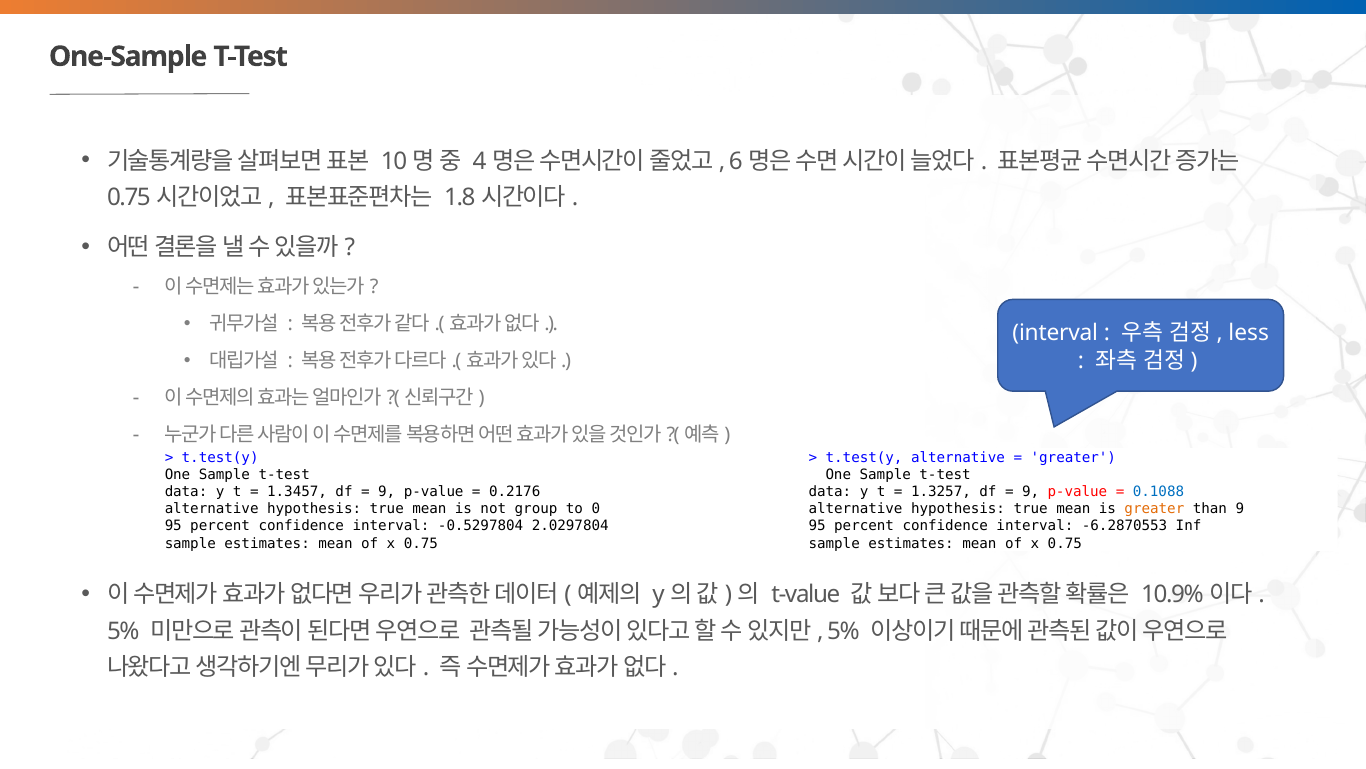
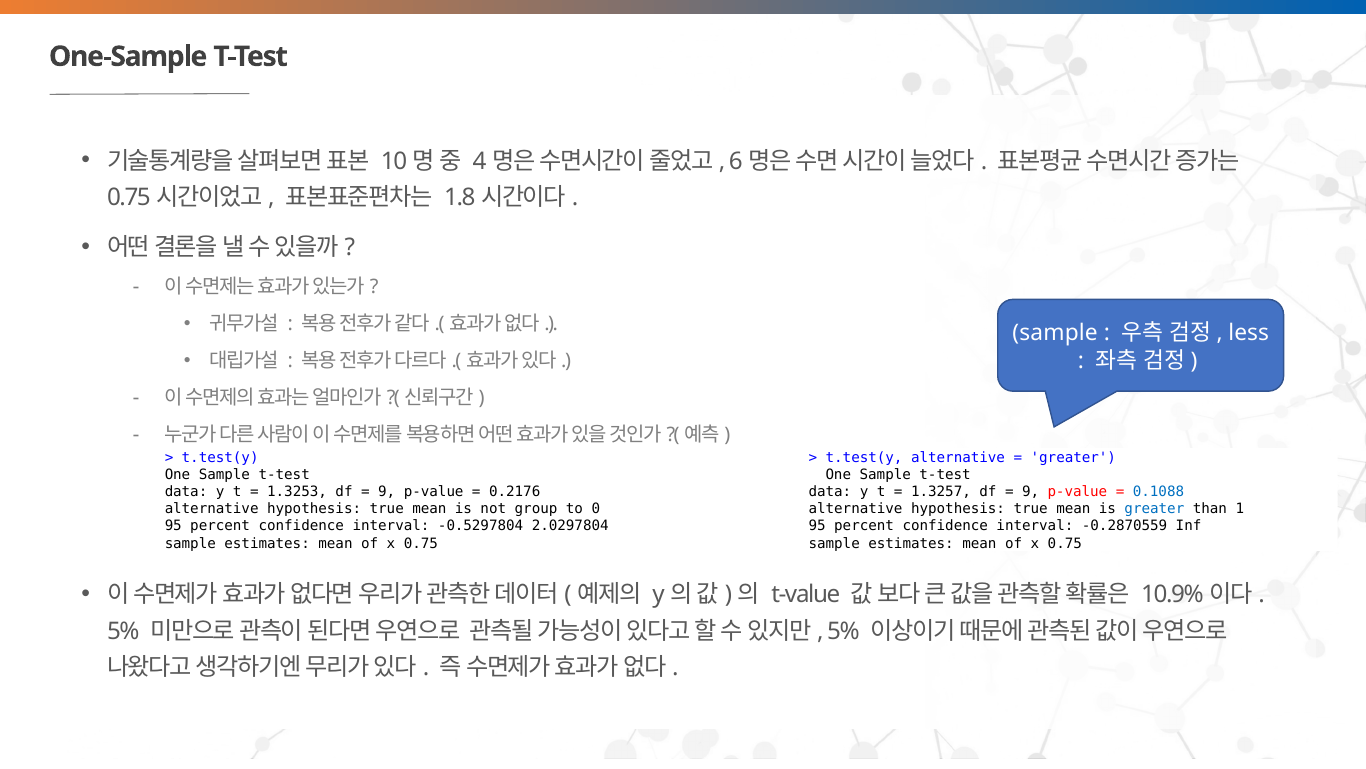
interval at (1055, 333): interval -> sample
1.3457: 1.3457 -> 1.3253
greater at (1154, 509) colour: orange -> blue
than 9: 9 -> 1
-6.2870553: -6.2870553 -> -0.2870559
